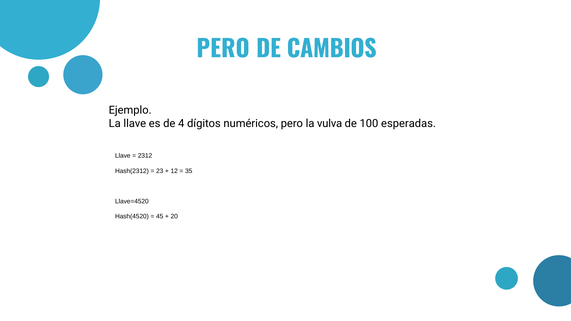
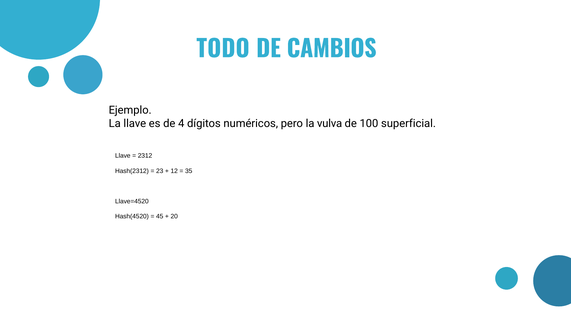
PERO at (223, 49): PERO -> TODO
esperadas: esperadas -> superficial
